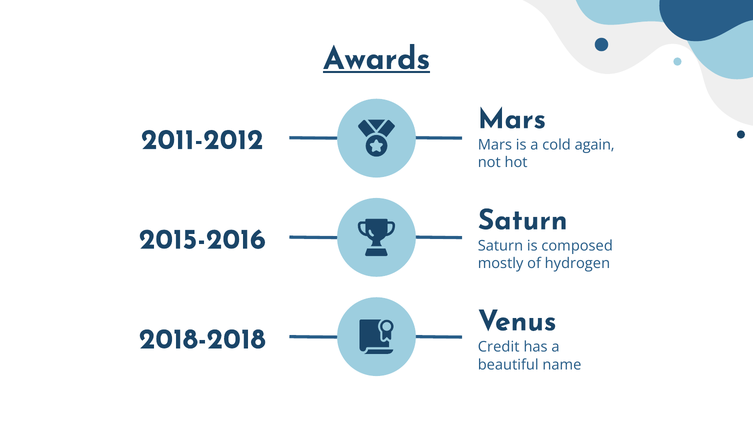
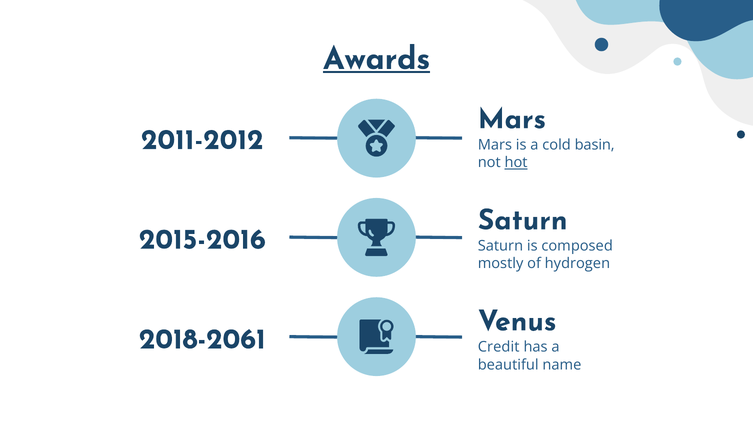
again: again -> basin
hot underline: none -> present
2018-2018: 2018-2018 -> 2018-2061
